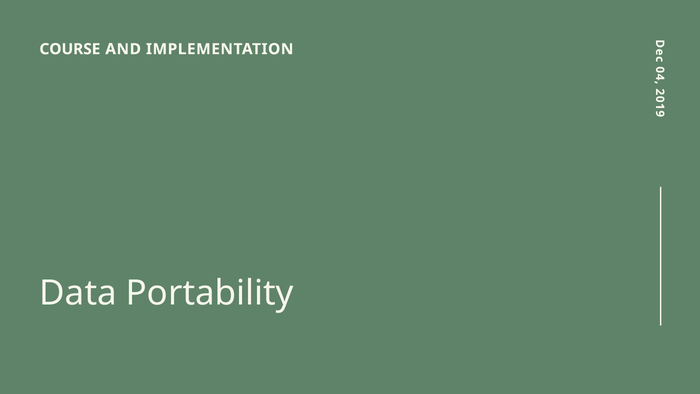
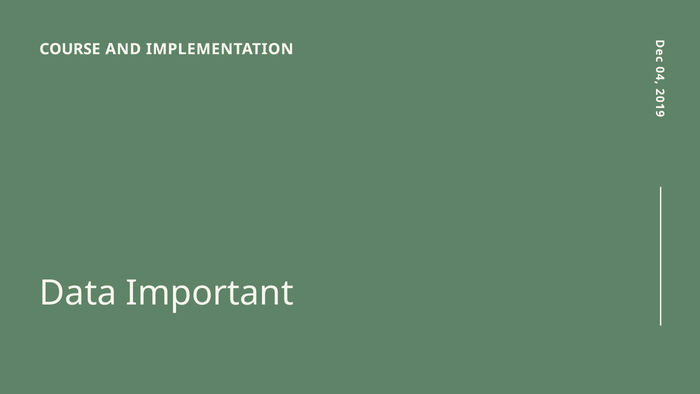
Portability: Portability -> Important
